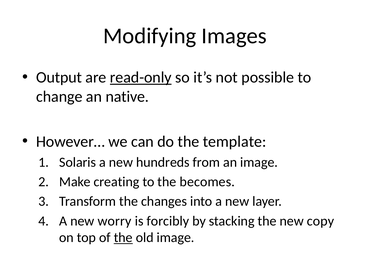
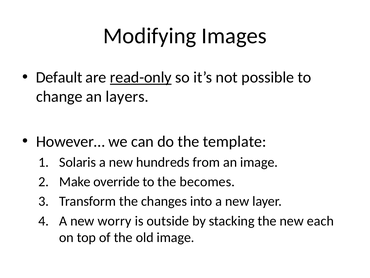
Output: Output -> Default
native: native -> layers
creating: creating -> override
forcibly: forcibly -> outside
copy: copy -> each
the at (123, 237) underline: present -> none
